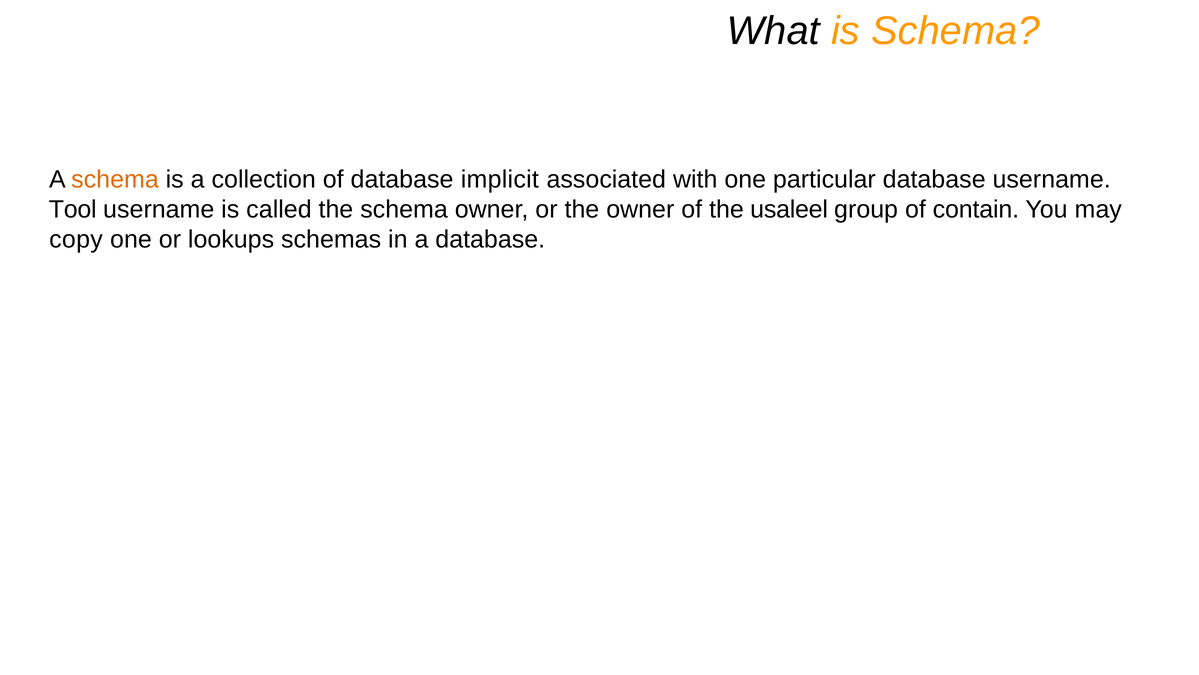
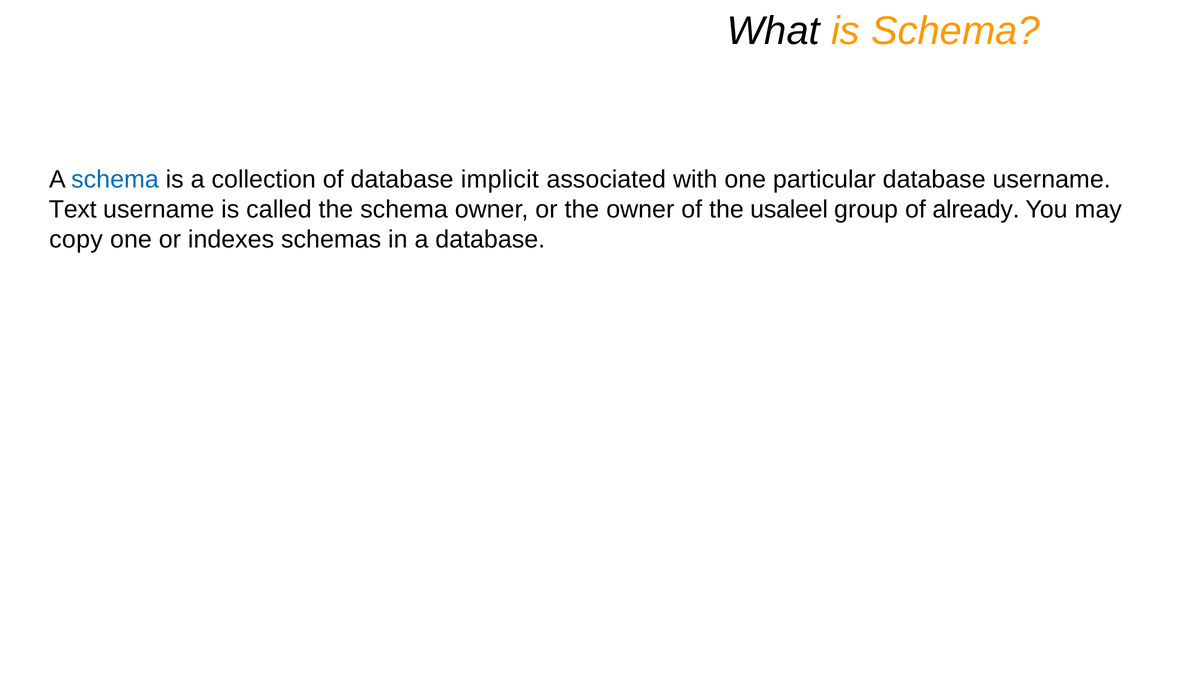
schema at (115, 179) colour: orange -> blue
Tool: Tool -> Text
contain: contain -> already
lookups: lookups -> indexes
